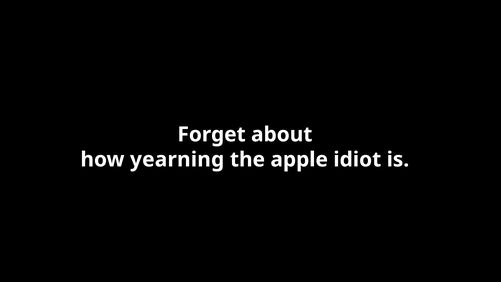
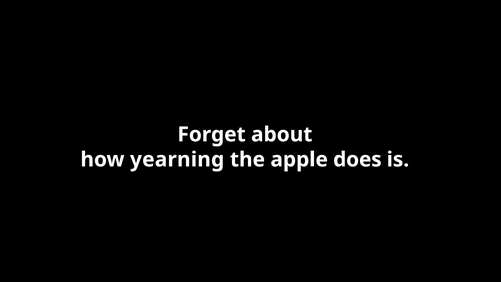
idiot: idiot -> does
